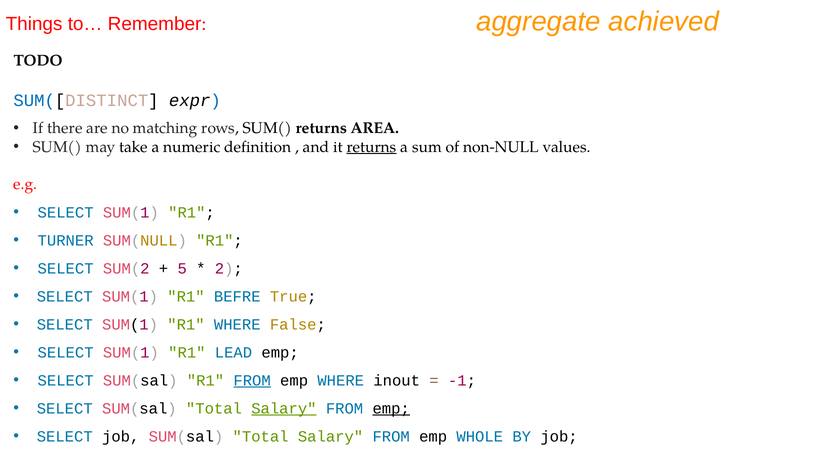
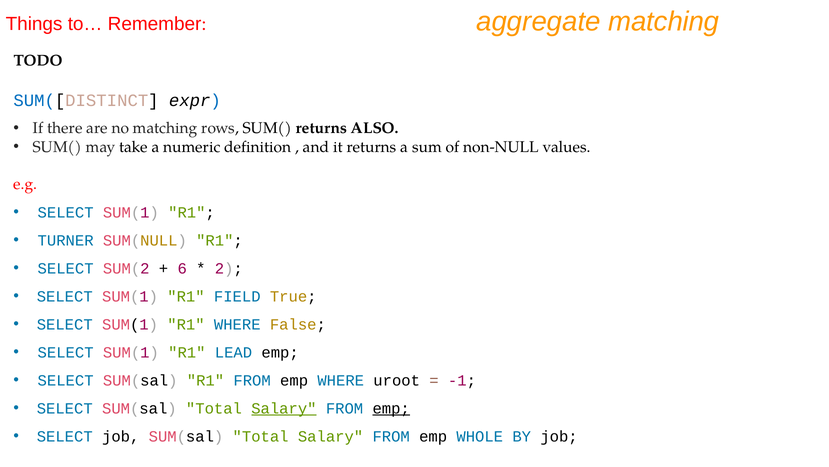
aggregate achieved: achieved -> matching
AREA: AREA -> ALSO
returns at (372, 147) underline: present -> none
5: 5 -> 6
BEFRE: BEFRE -> FIELD
FROM at (252, 380) underline: present -> none
inout: inout -> uroot
